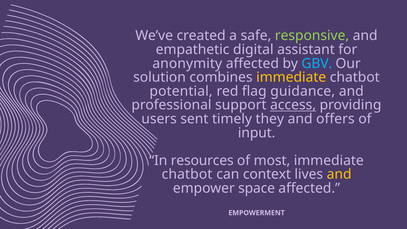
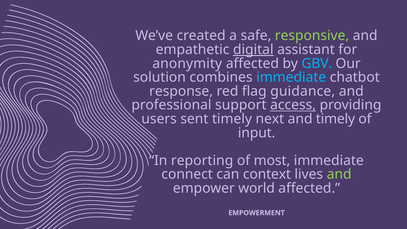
digital underline: none -> present
immediate at (291, 77) colour: yellow -> light blue
potential: potential -> response
they: they -> next
and offers: offers -> timely
resources: resources -> reporting
chatbot at (187, 174): chatbot -> connect
and at (339, 174) colour: yellow -> light green
space: space -> world
